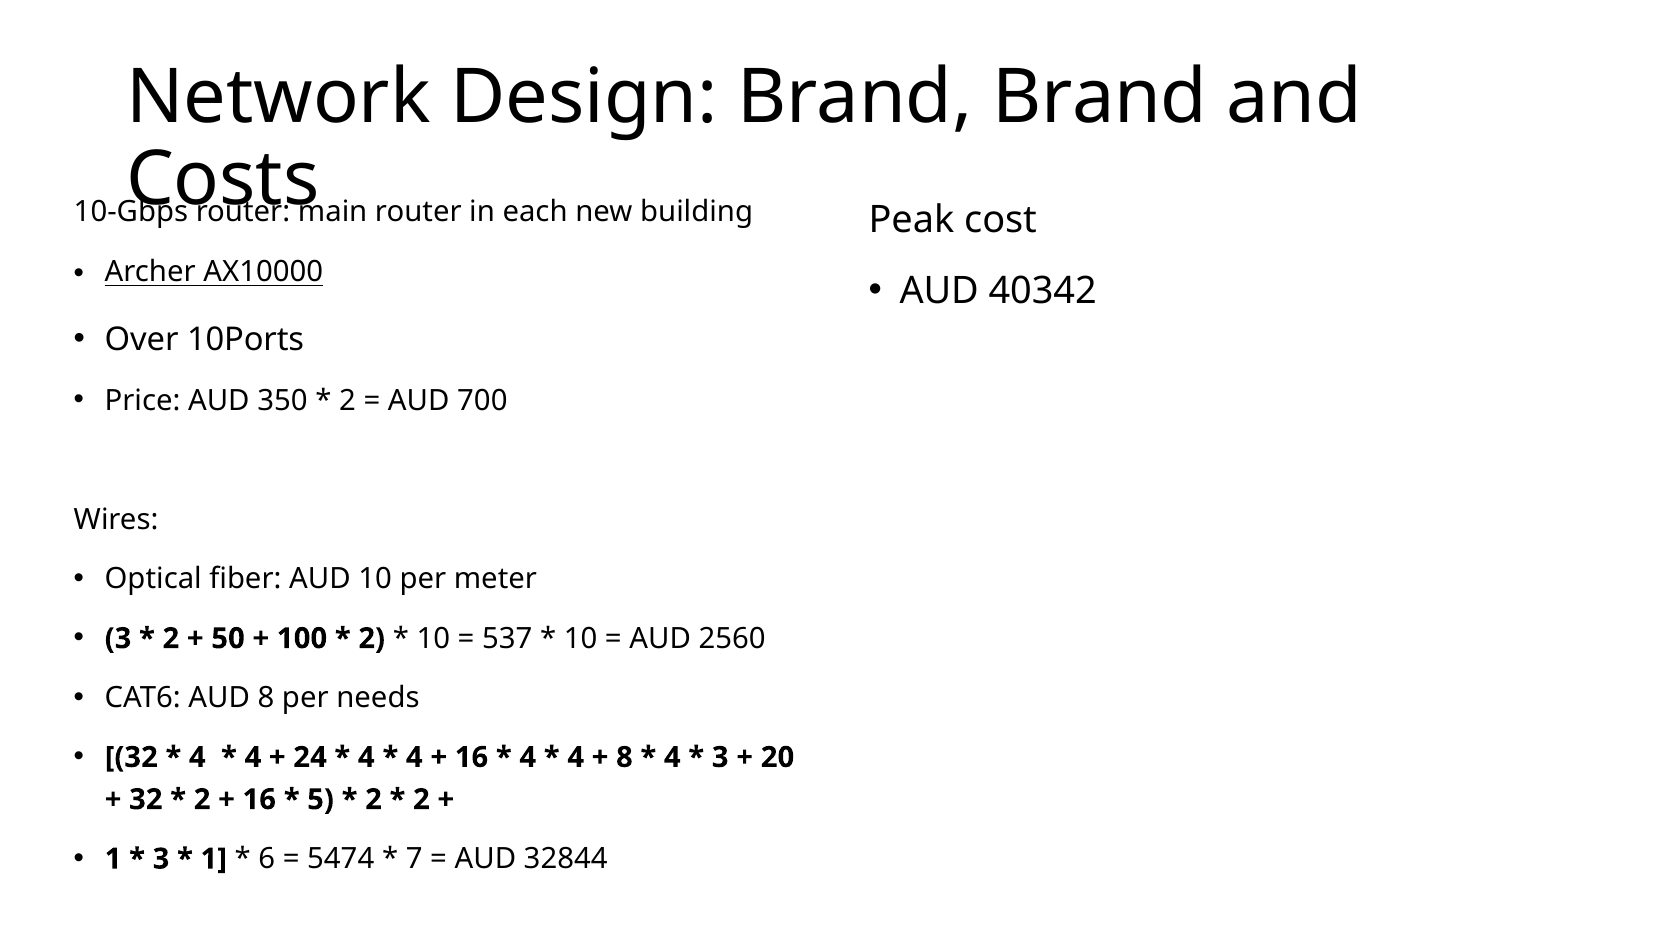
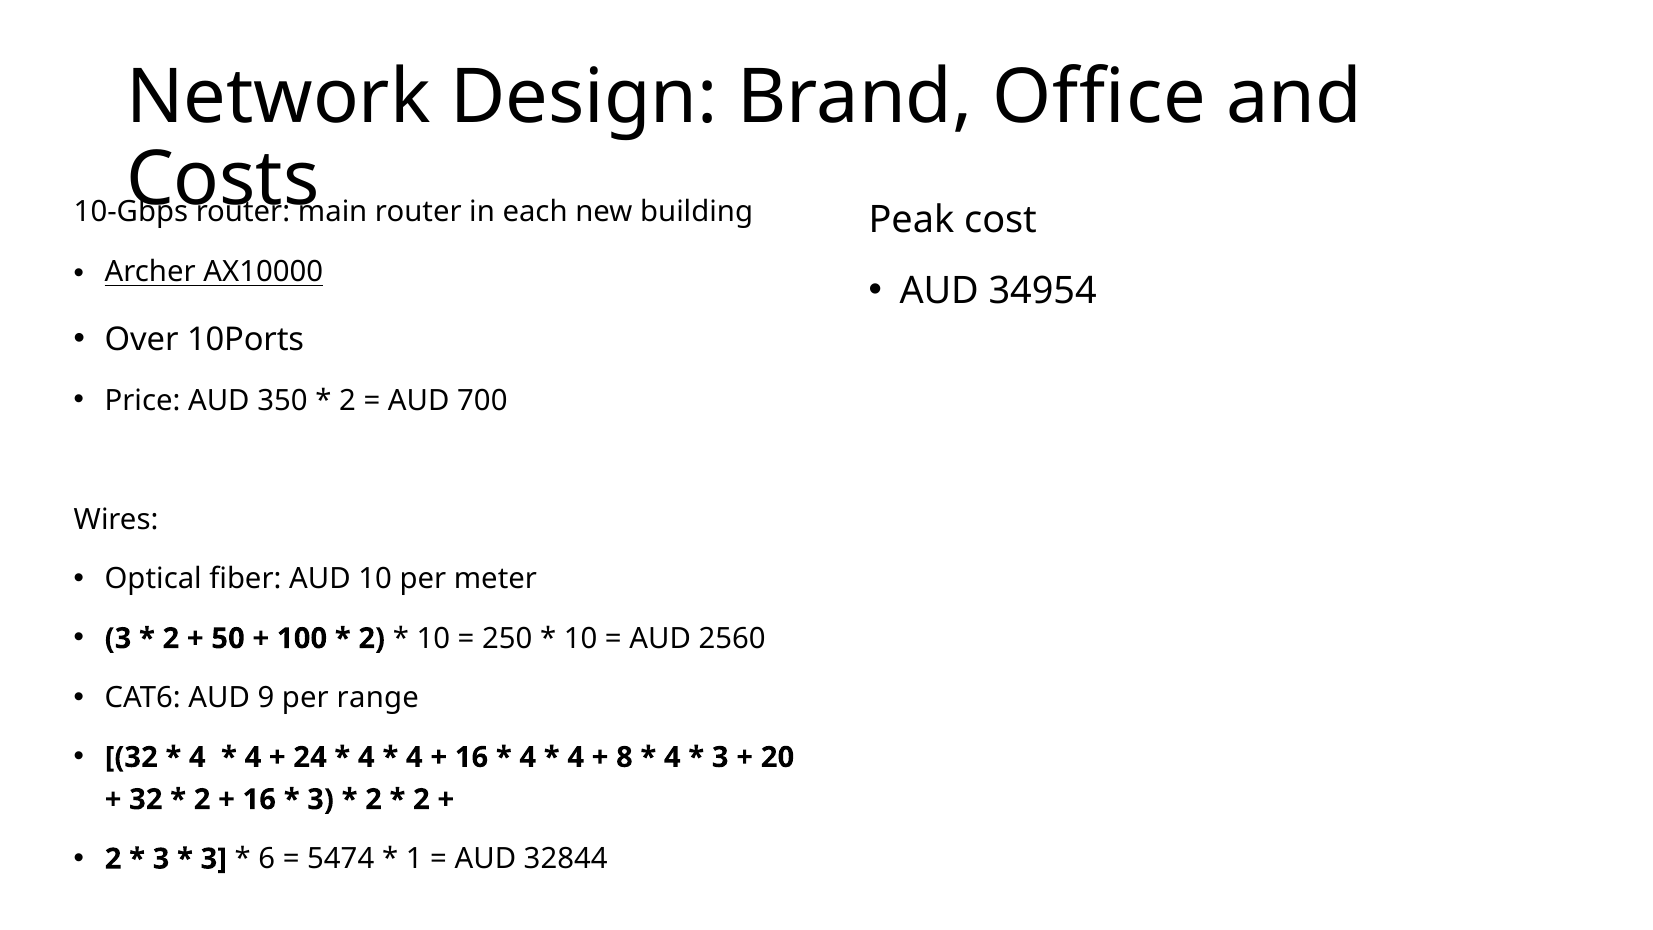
Brand Brand: Brand -> Office
40342: 40342 -> 34954
537: 537 -> 250
AUD 8: 8 -> 9
needs: needs -> range
5 at (321, 799): 5 -> 3
1 at (113, 859): 1 -> 2
1 at (214, 859): 1 -> 3
7: 7 -> 1
